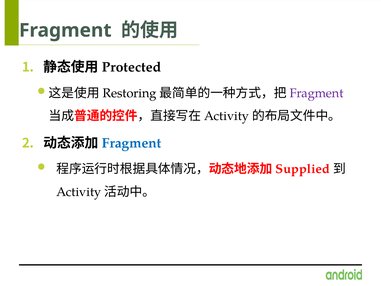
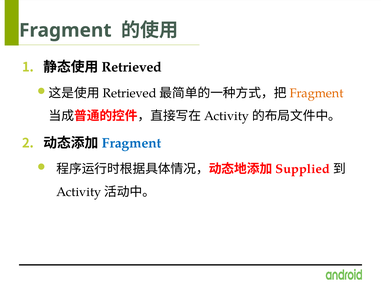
Protected at (132, 67): Protected -> Retrieved
Restoring at (130, 93): Restoring -> Retrieved
Fragment at (316, 93) colour: purple -> orange
